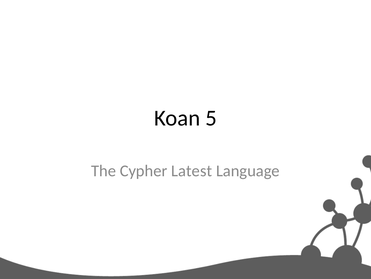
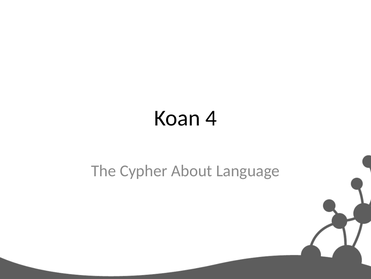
5: 5 -> 4
Latest: Latest -> About
